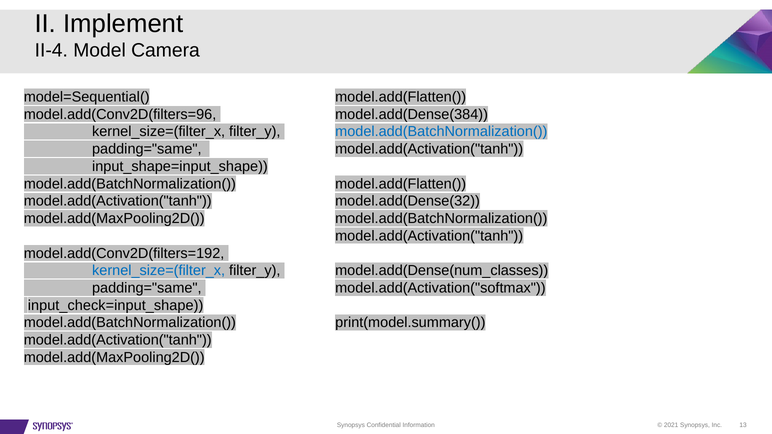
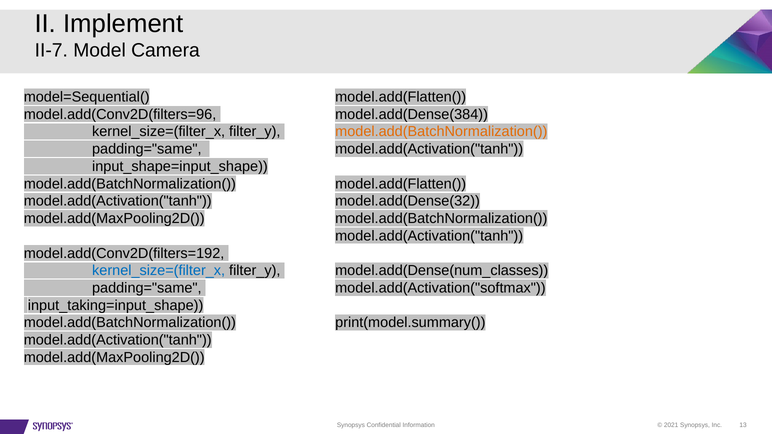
II-4: II-4 -> II-7
model.add(BatchNormalization( at (441, 132) colour: blue -> orange
input_check=input_shape: input_check=input_shape -> input_taking=input_shape
